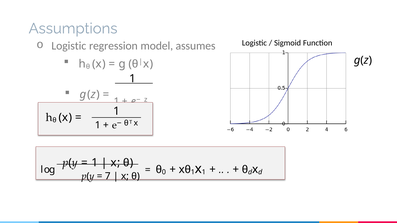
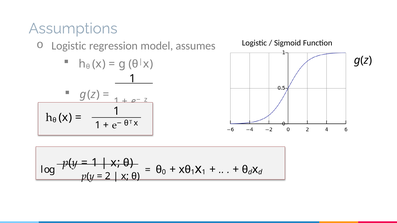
7: 7 -> 2
